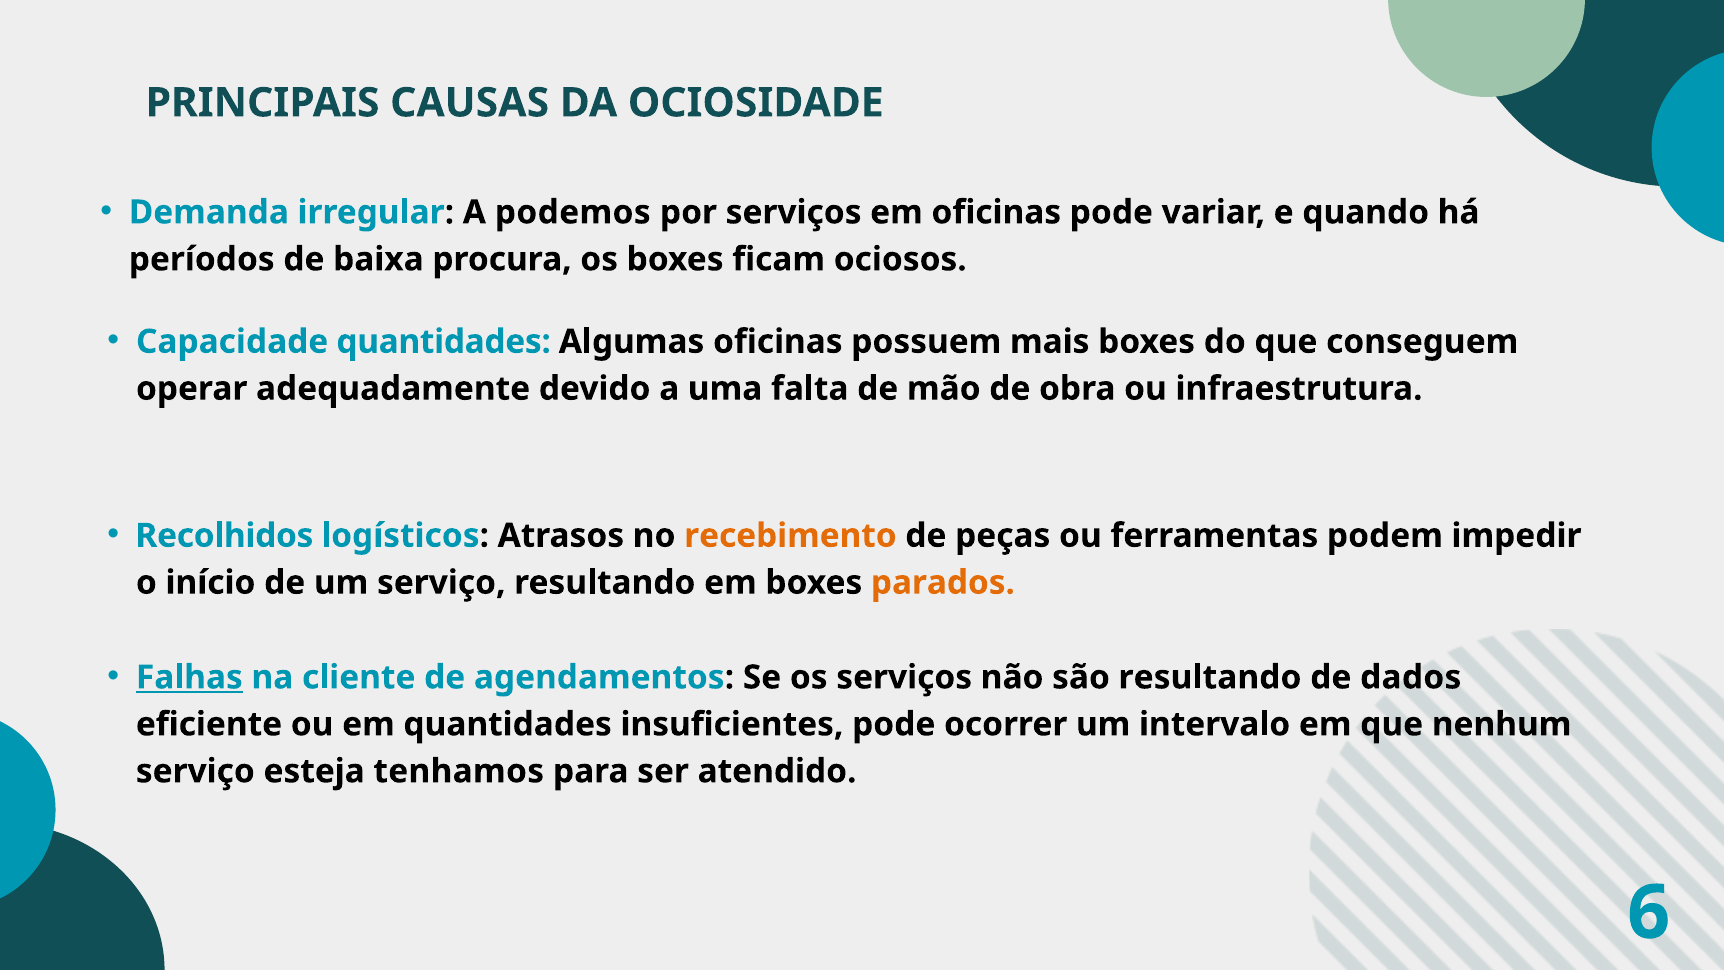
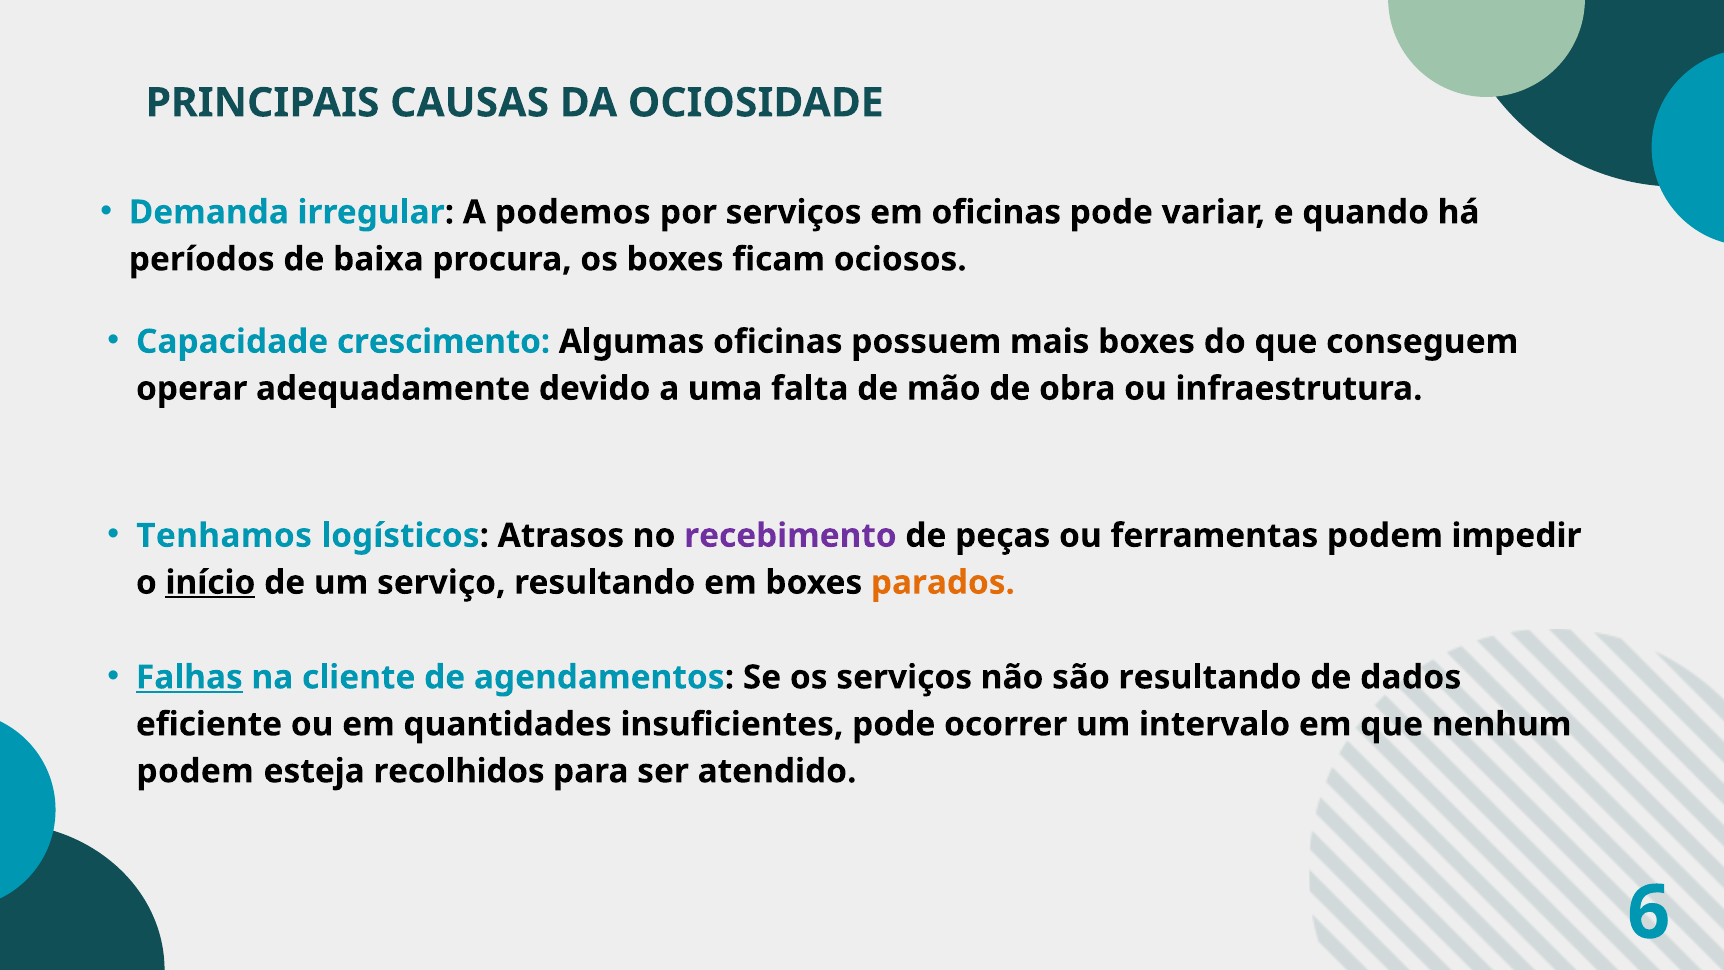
Capacidade quantidades: quantidades -> crescimento
Recolhidos: Recolhidos -> Tenhamos
recebimento colour: orange -> purple
início underline: none -> present
serviço at (195, 771): serviço -> podem
tenhamos: tenhamos -> recolhidos
